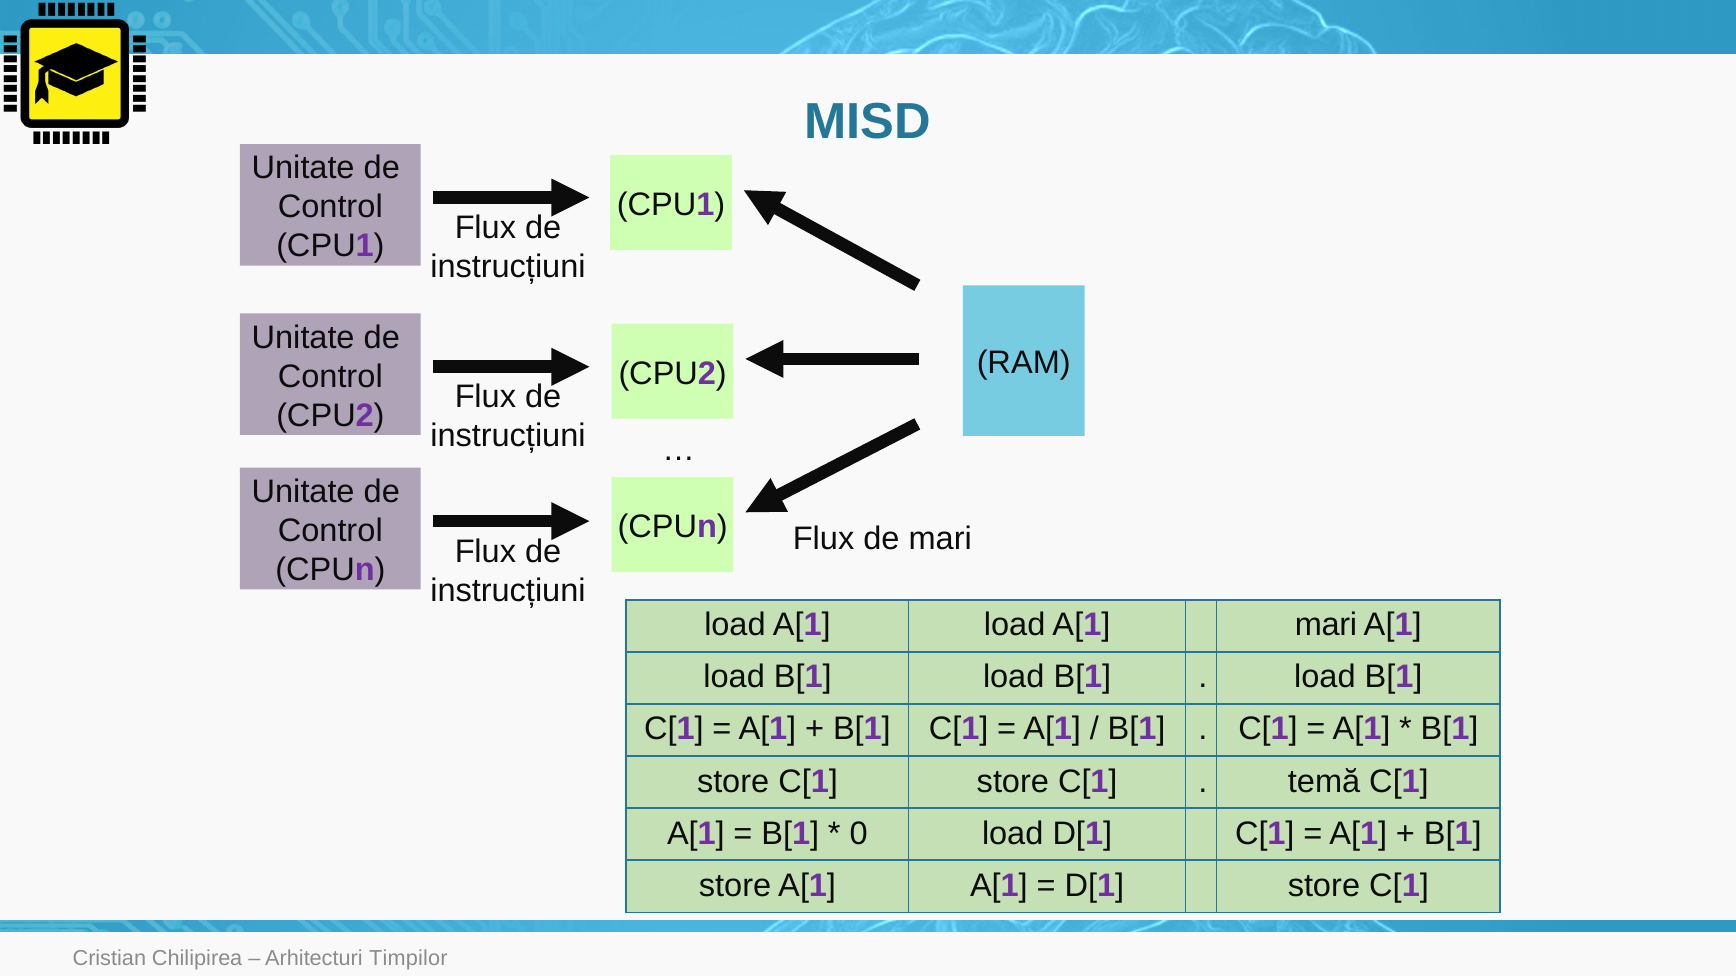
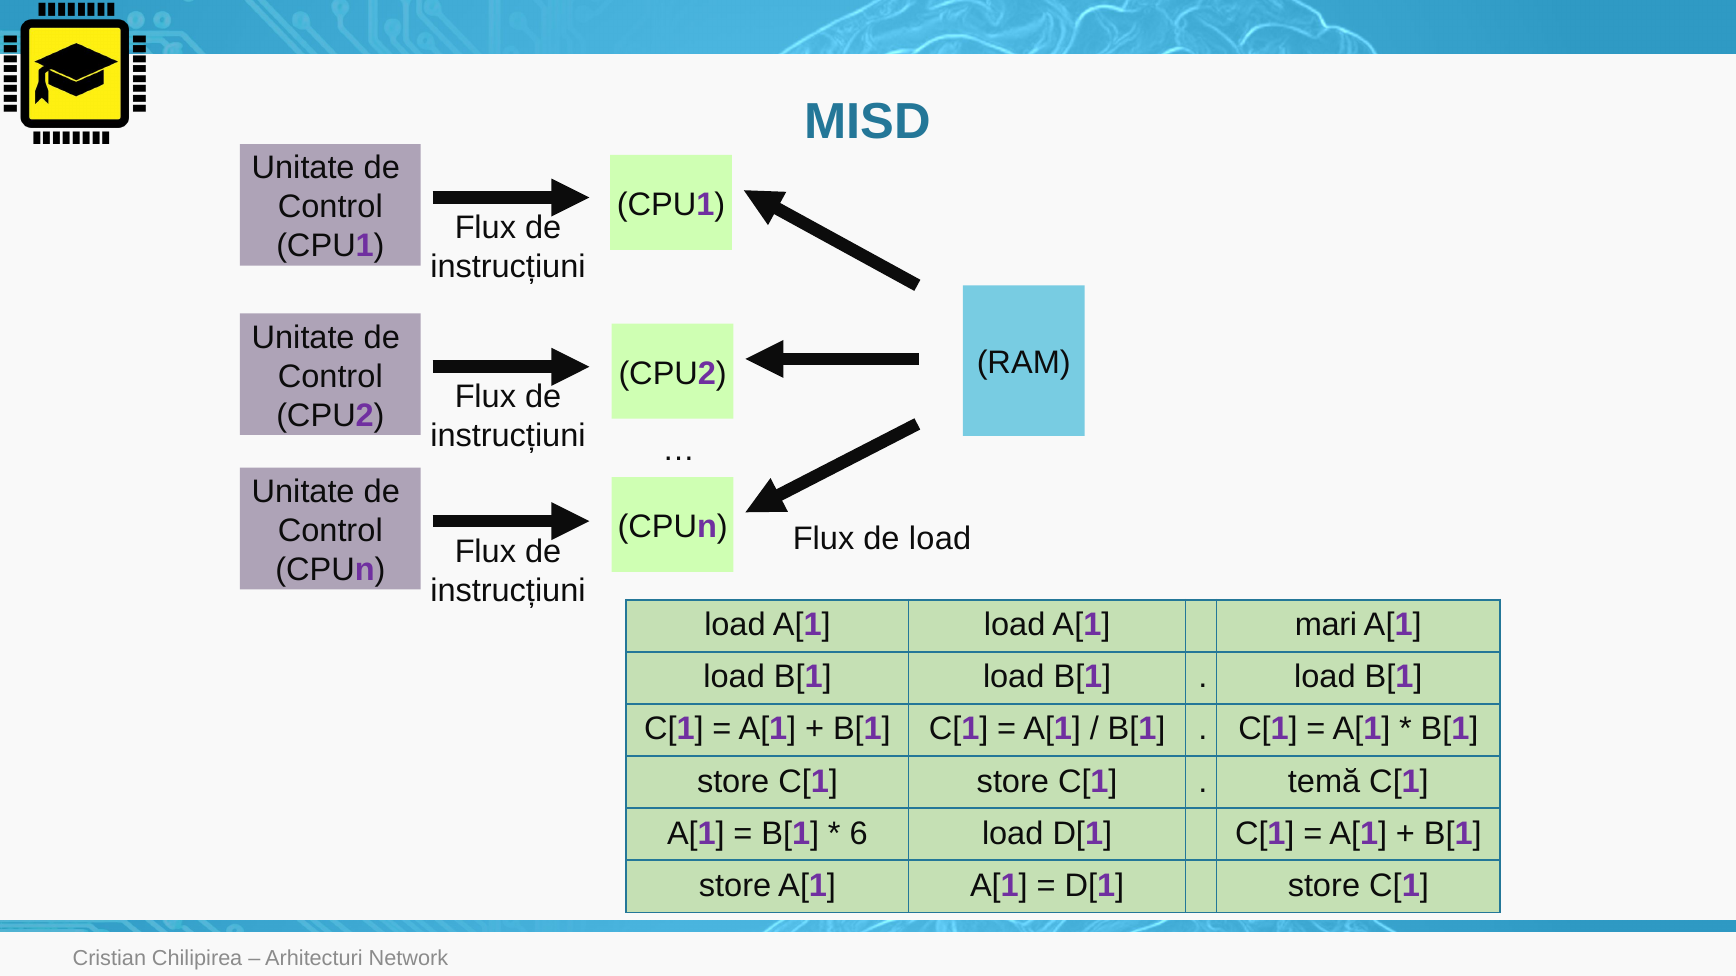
de mari: mari -> load
0: 0 -> 6
Timpilor: Timpilor -> Network
